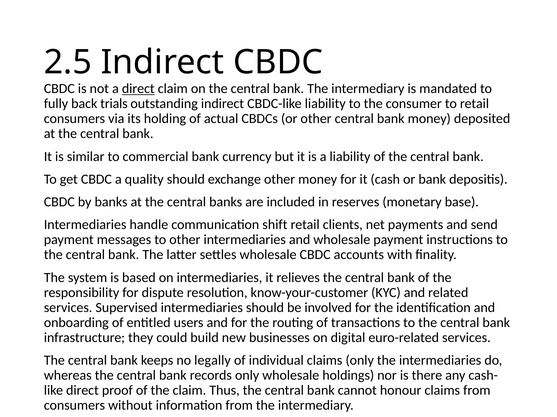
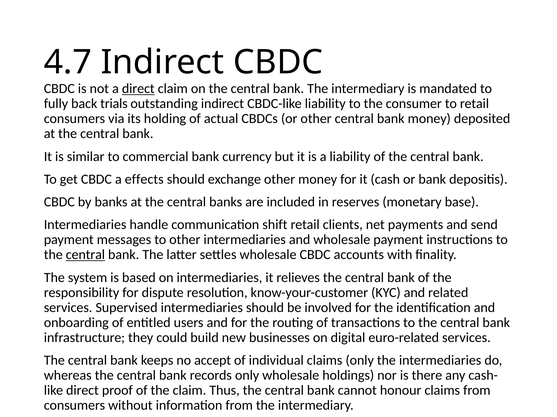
2.5: 2.5 -> 4.7
quality: quality -> effects
central at (85, 255) underline: none -> present
legally: legally -> accept
